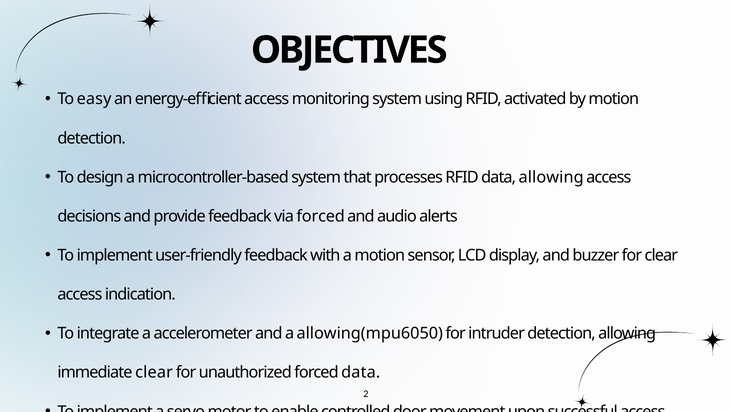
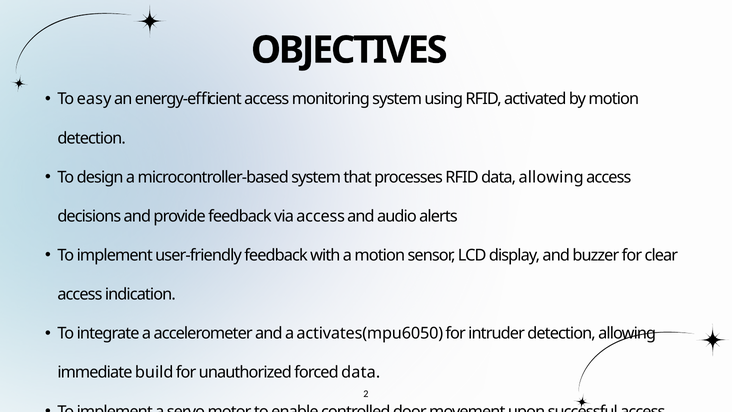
via forced: forced -> access
allowing(mpu6050: allowing(mpu6050 -> activates(mpu6050
immediate clear: clear -> build
